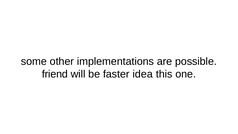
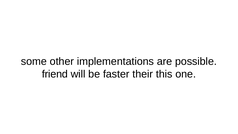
idea: idea -> their
